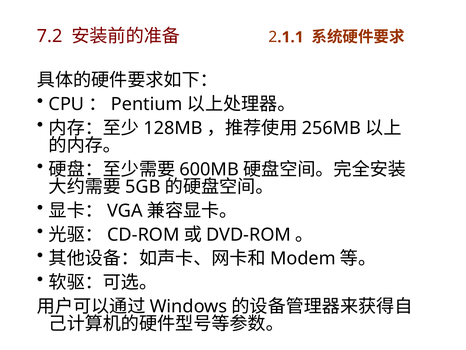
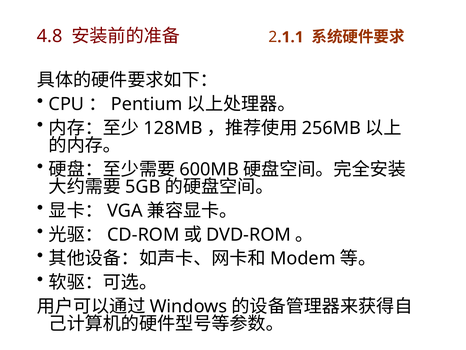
7.2: 7.2 -> 4.8
